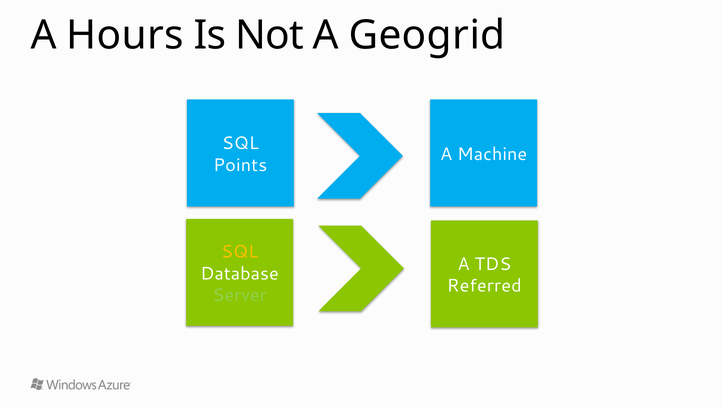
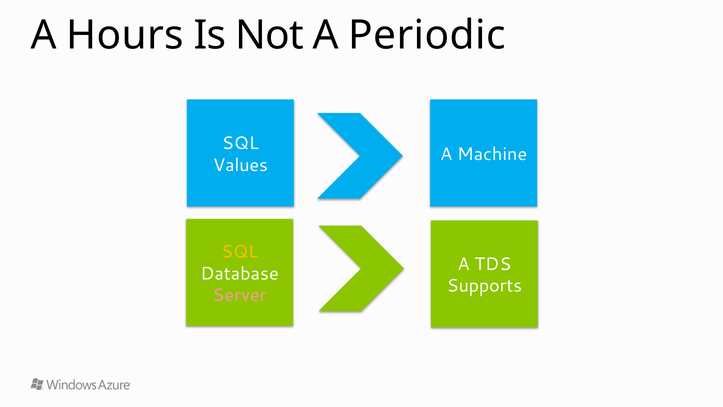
Geogrid: Geogrid -> Periodic
Points: Points -> Values
Referred: Referred -> Supports
Server colour: light green -> pink
